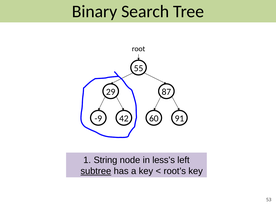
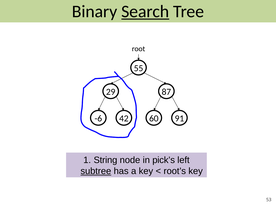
Search underline: none -> present
-9: -9 -> -6
less’s: less’s -> pick’s
